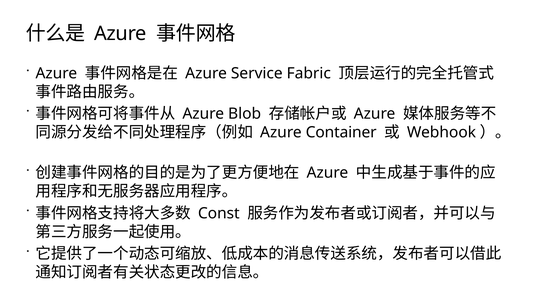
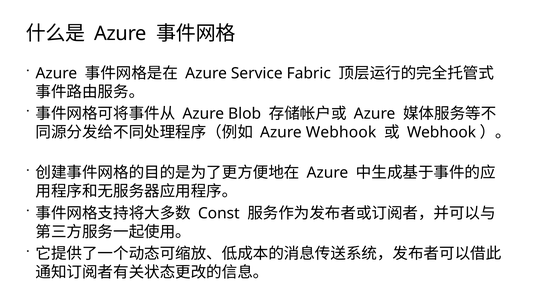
Azure Container: Container -> Webhook
